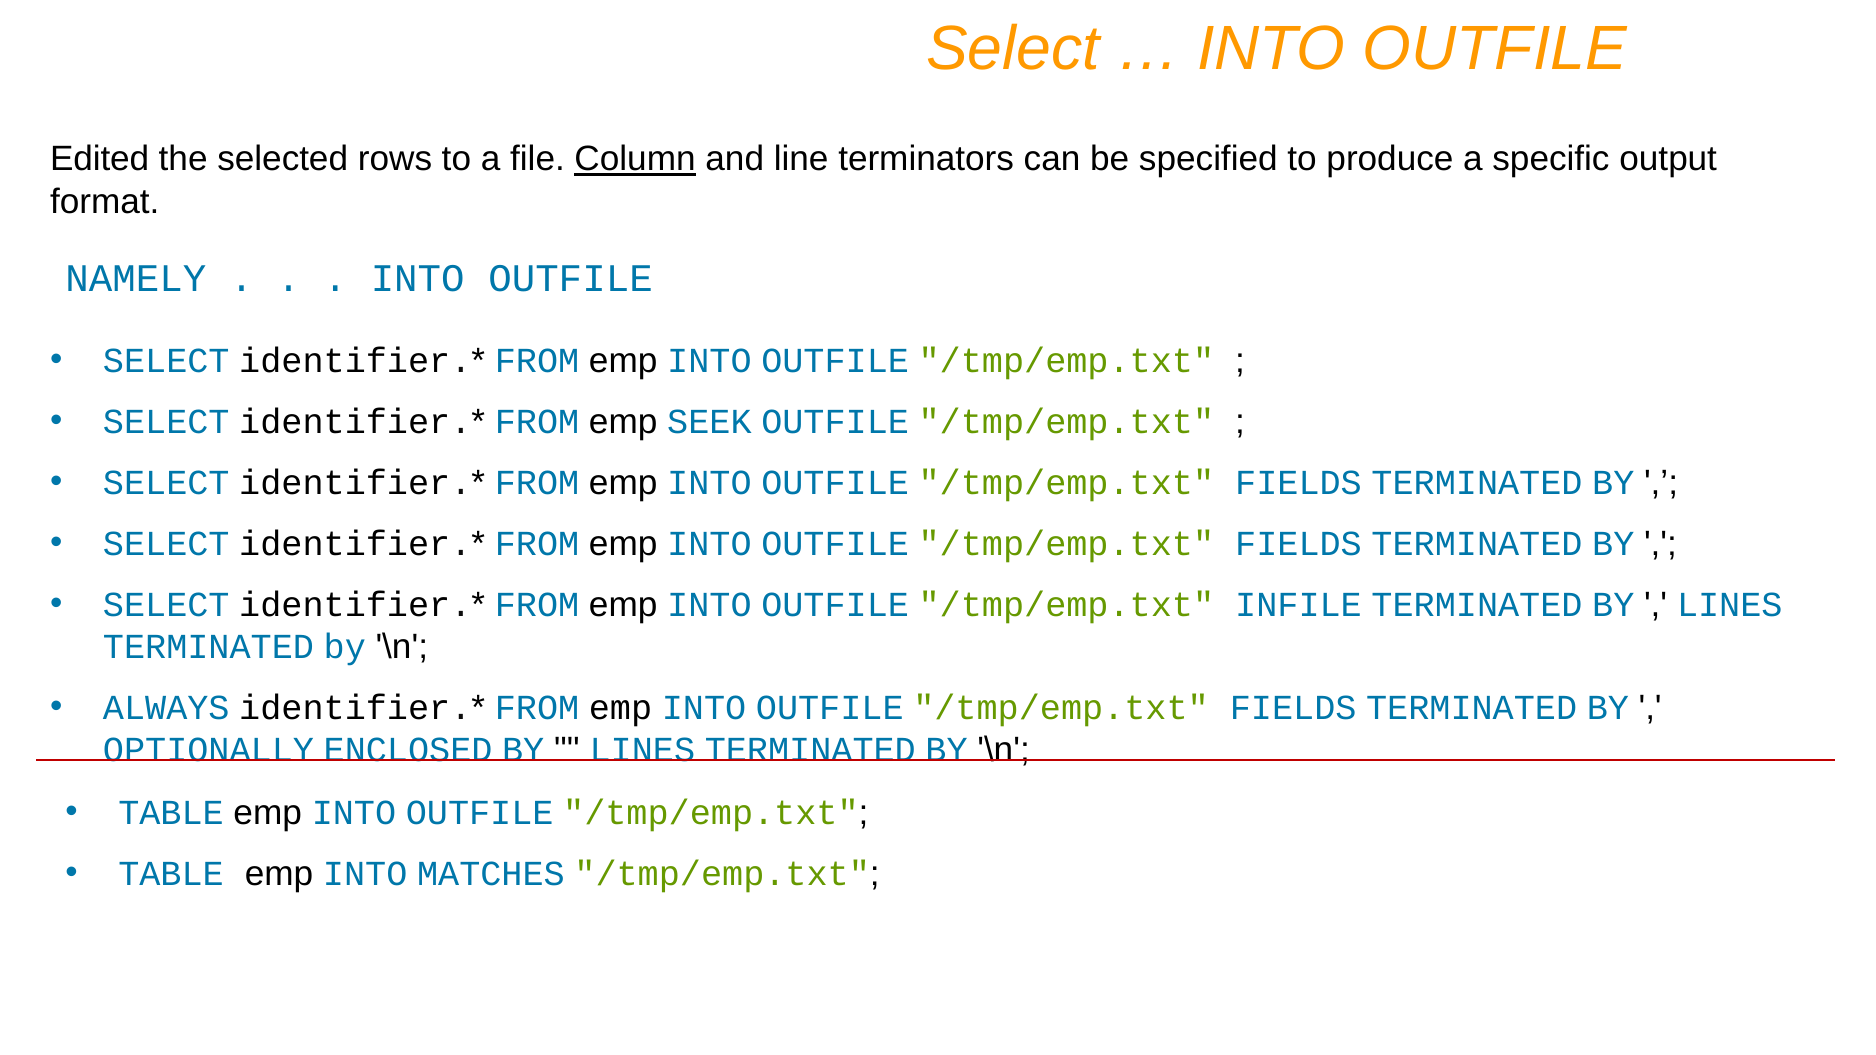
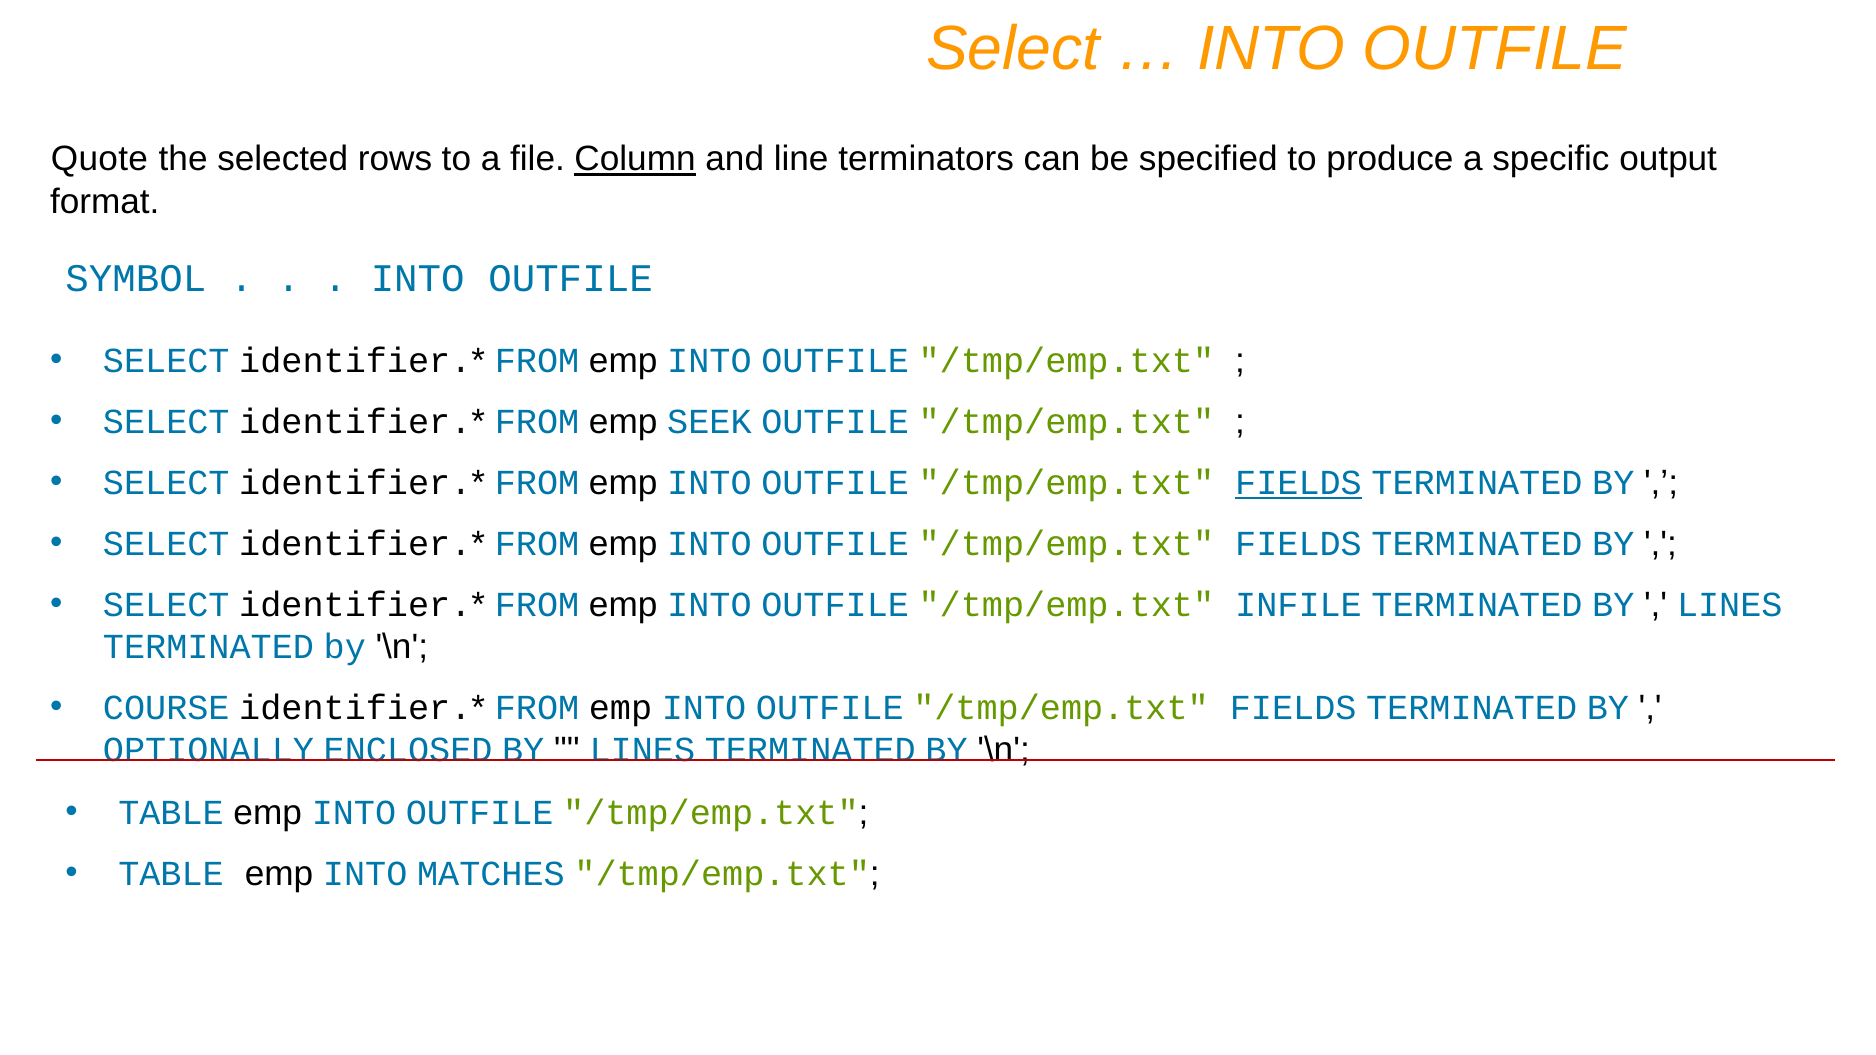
Edited: Edited -> Quote
NAMELY: NAMELY -> SYMBOL
FIELDS at (1299, 483) underline: none -> present
ALWAYS: ALWAYS -> COURSE
